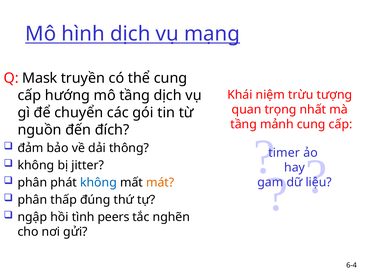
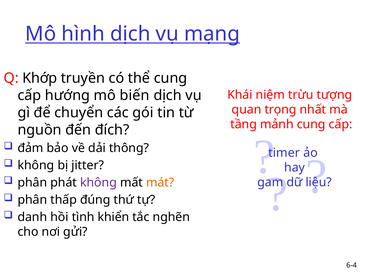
Mask: Mask -> Khớp
mô tầng: tầng -> biến
không at (98, 182) colour: blue -> purple
ngập: ngập -> danh
peers: peers -> khiển
